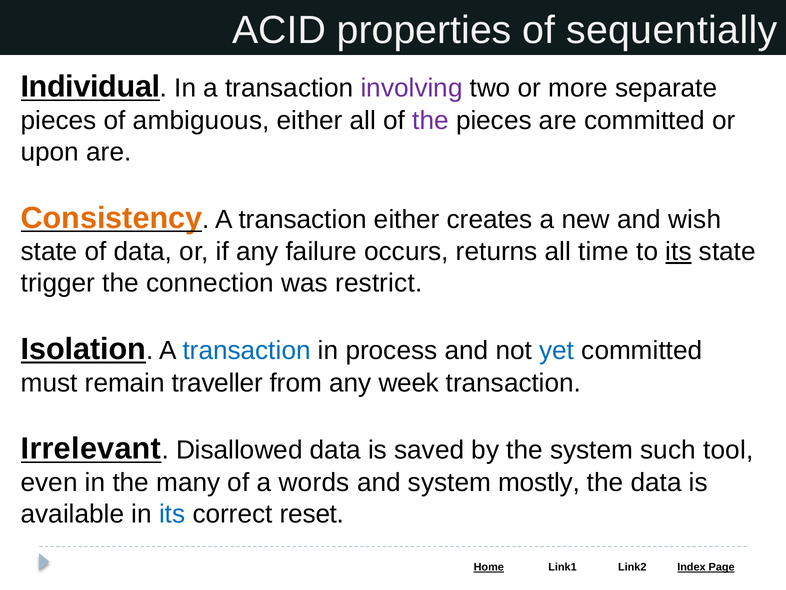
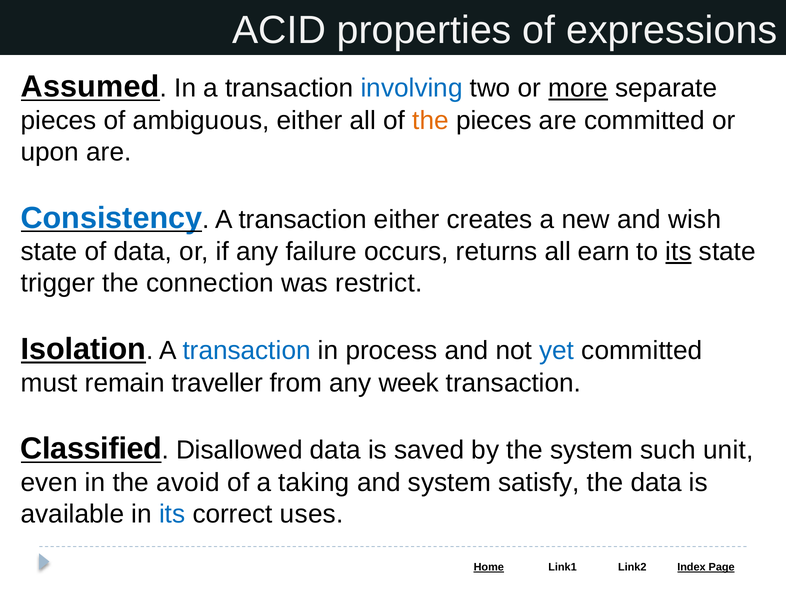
sequentially: sequentially -> expressions
Individual: Individual -> Assumed
involving colour: purple -> blue
more underline: none -> present
the at (431, 121) colour: purple -> orange
Consistency colour: orange -> blue
time: time -> earn
Irrelevant: Irrelevant -> Classified
tool: tool -> unit
many: many -> avoid
words: words -> taking
mostly: mostly -> satisfy
reset: reset -> uses
